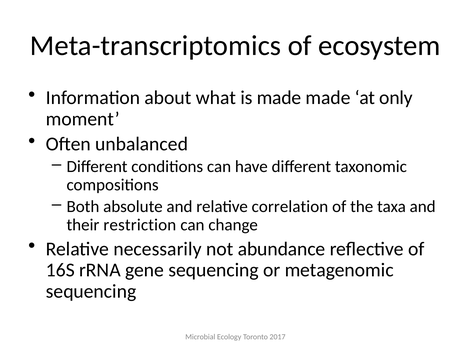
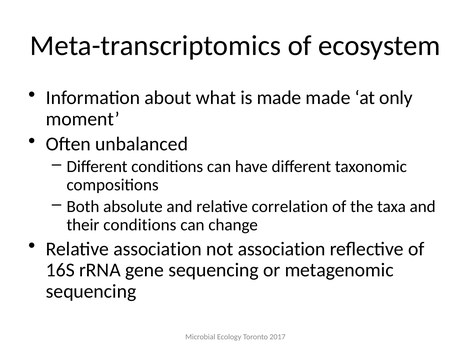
their restriction: restriction -> conditions
Relative necessarily: necessarily -> association
not abundance: abundance -> association
